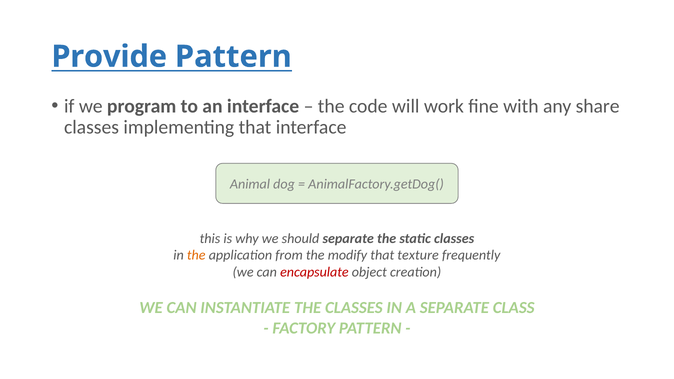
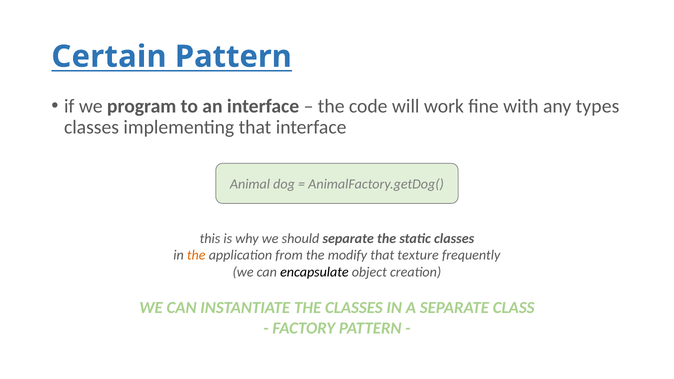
Provide: Provide -> Certain
share: share -> types
encapsulate colour: red -> black
